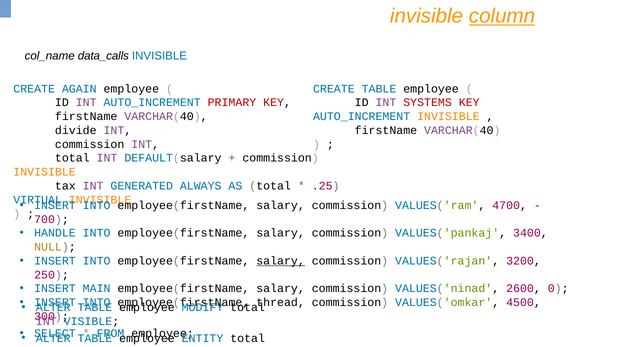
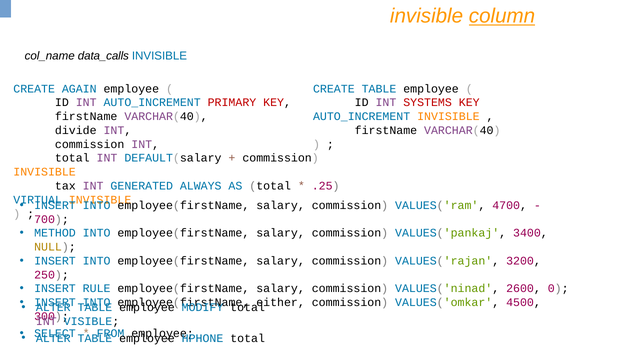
HANDLE: HANDLE -> METHOD
salary at (281, 261) underline: present -> none
MAIN: MAIN -> RULE
thread: thread -> either
ENTITY: ENTITY -> HPHONE
